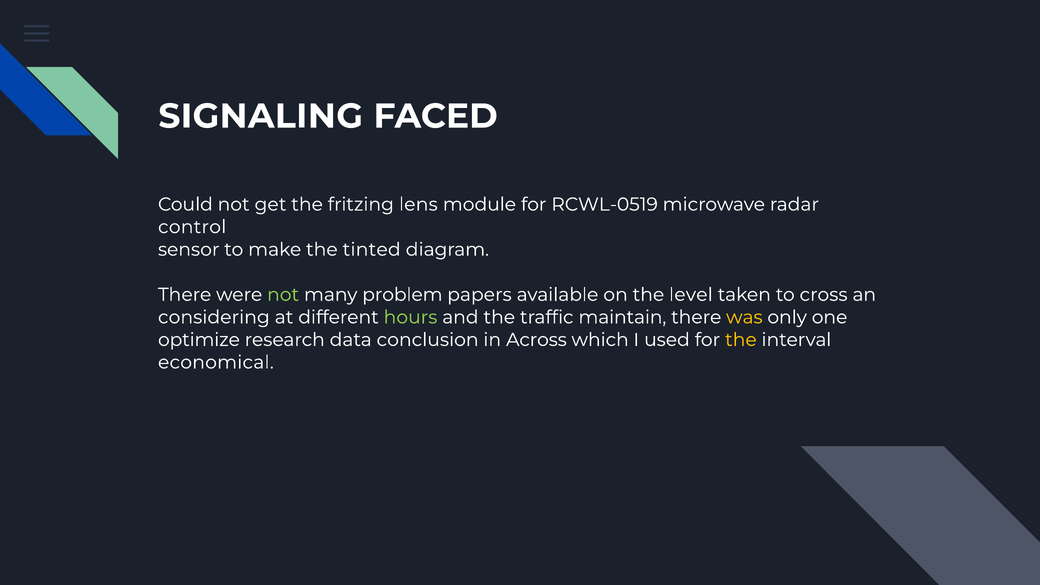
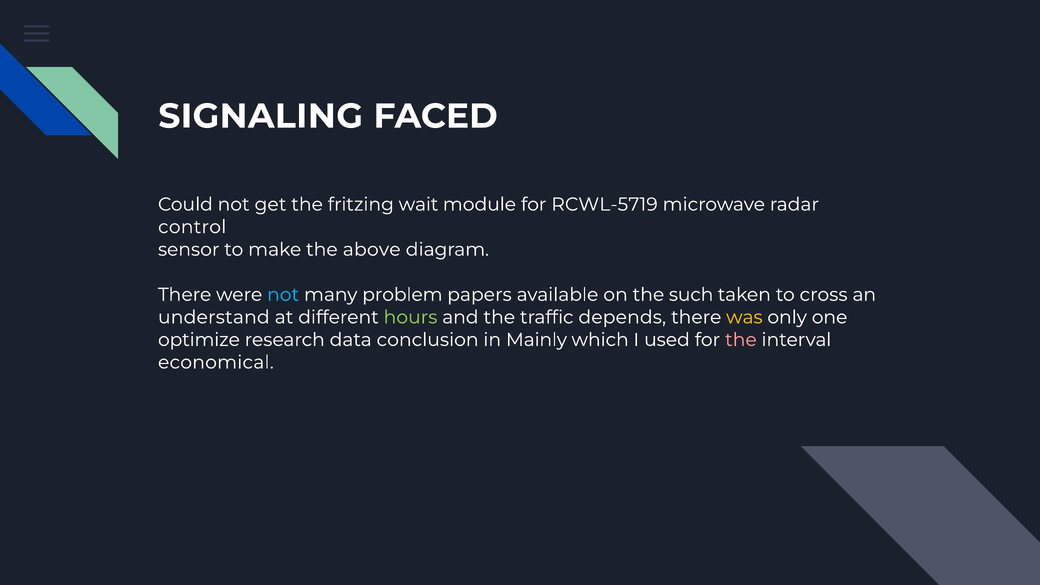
lens: lens -> wait
RCWL-0519: RCWL-0519 -> RCWL-5719
tinted: tinted -> above
not at (283, 295) colour: light green -> light blue
level: level -> such
considering: considering -> understand
maintain: maintain -> depends
Across: Across -> Mainly
the at (741, 340) colour: yellow -> pink
